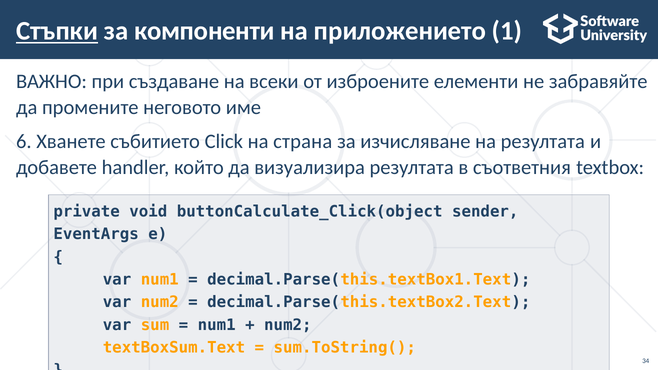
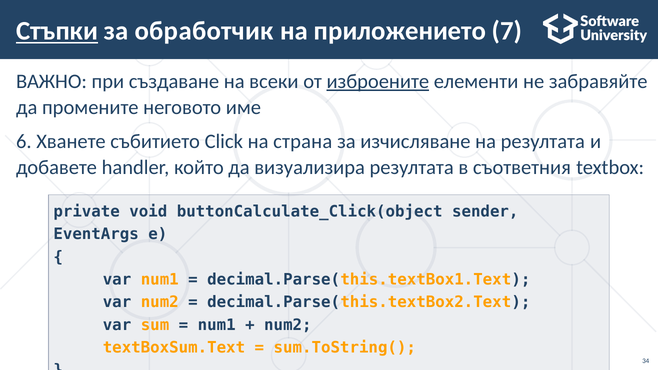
компоненти: компоненти -> обработчик
1: 1 -> 7
изброените underline: none -> present
